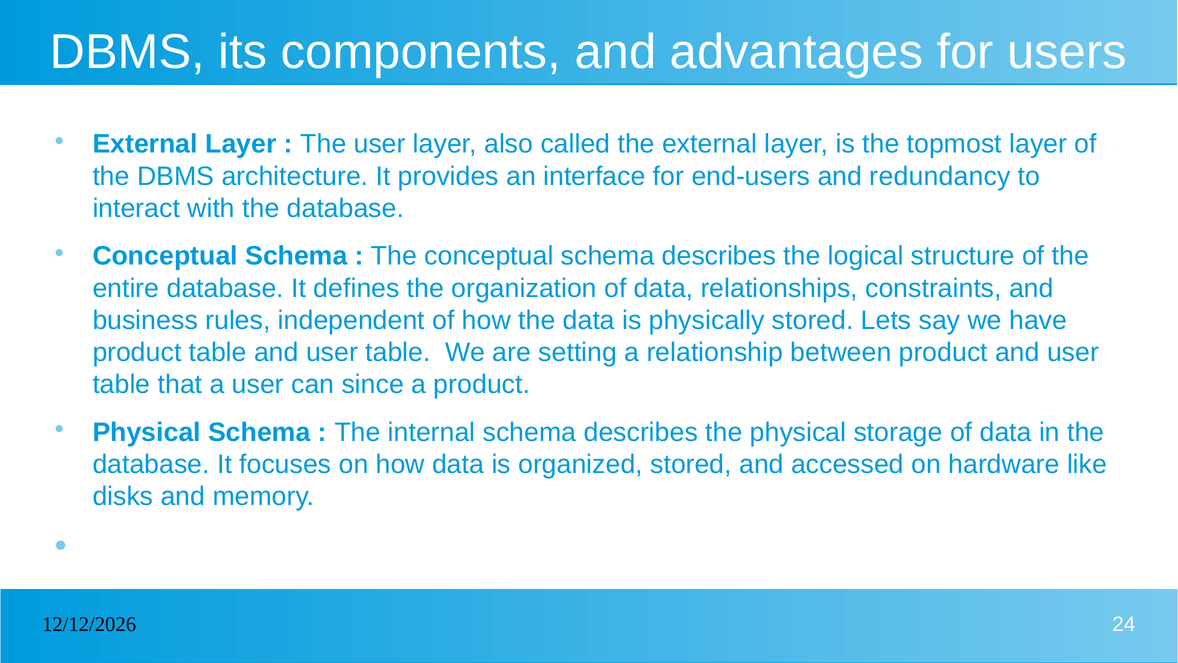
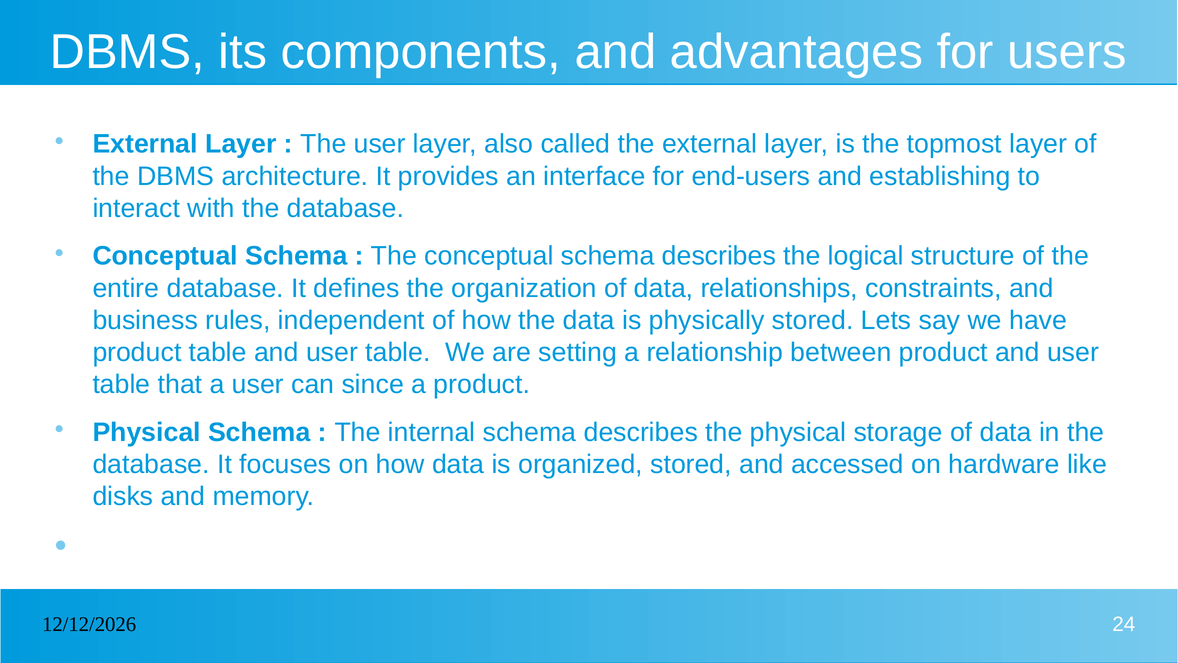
redundancy: redundancy -> establishing
